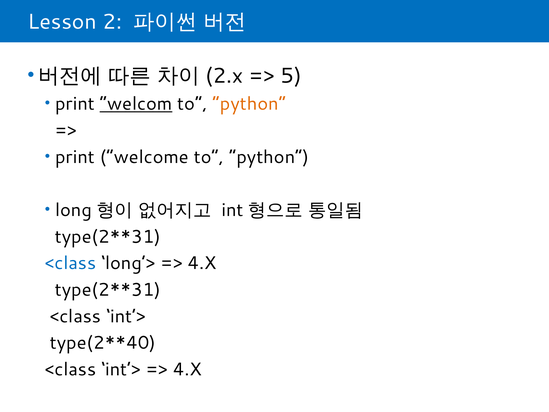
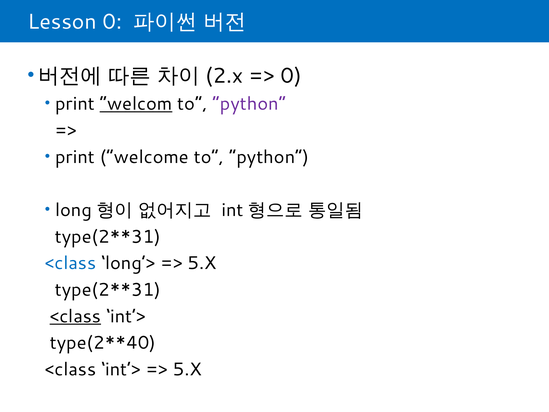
Lesson 2: 2 -> 0
5 at (291, 76): 5 -> 0
python at (249, 104) colour: orange -> purple
4.X at (202, 263): 4.X -> 5.X
<class at (75, 316) underline: none -> present
4.X at (187, 369): 4.X -> 5.X
